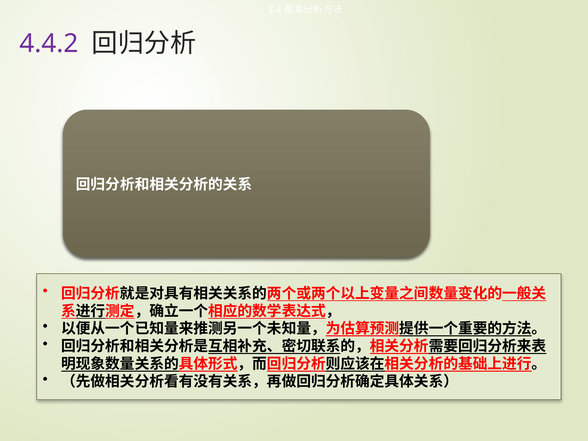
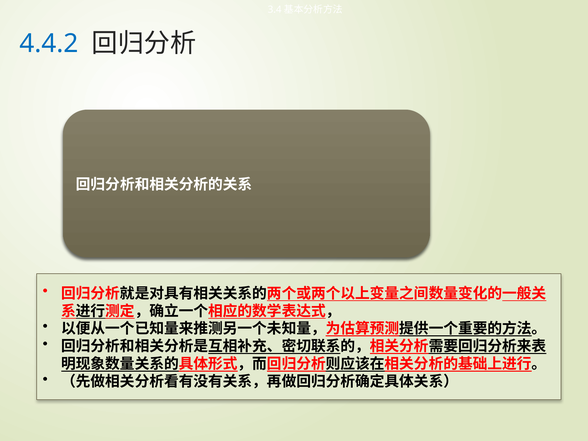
4.4.2 colour: purple -> blue
